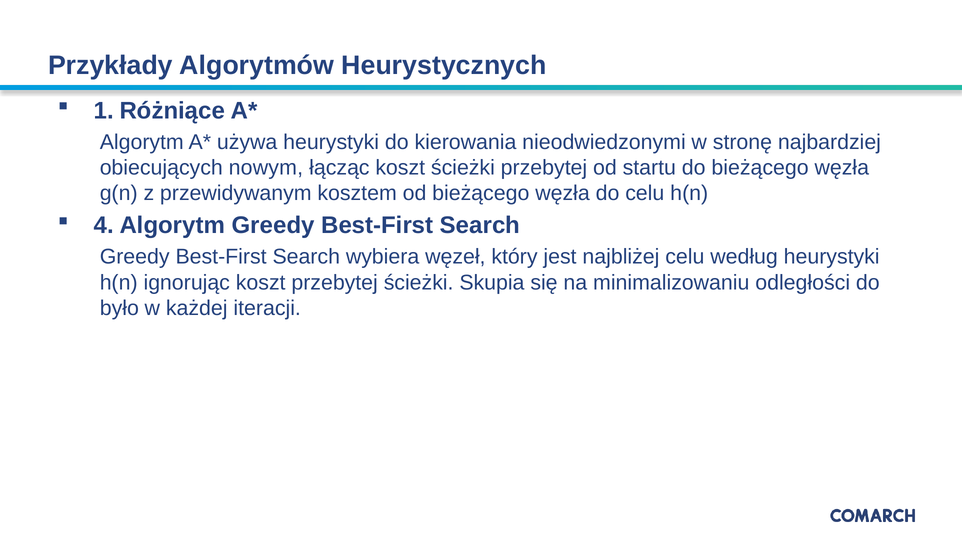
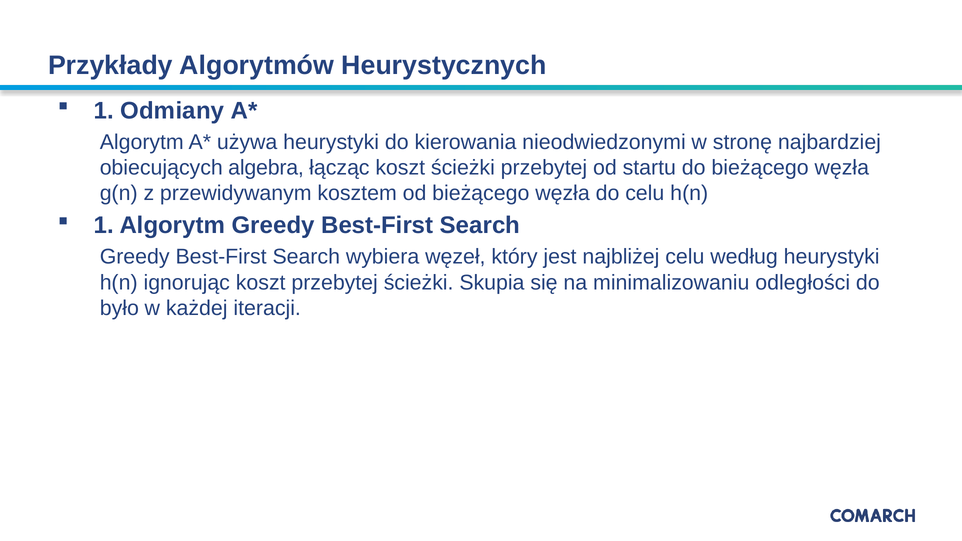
Różniące: Różniące -> Odmiany
nowym: nowym -> algebra
4 at (104, 226): 4 -> 1
